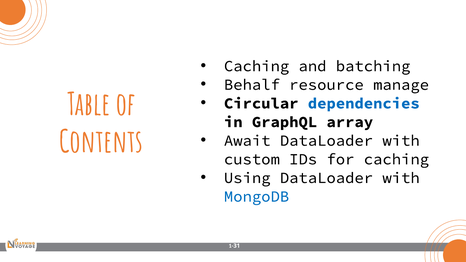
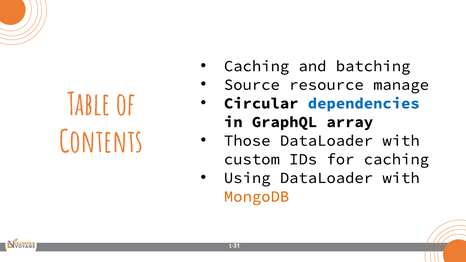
Behalf: Behalf -> Source
Await: Await -> Those
MongoDB colour: blue -> orange
